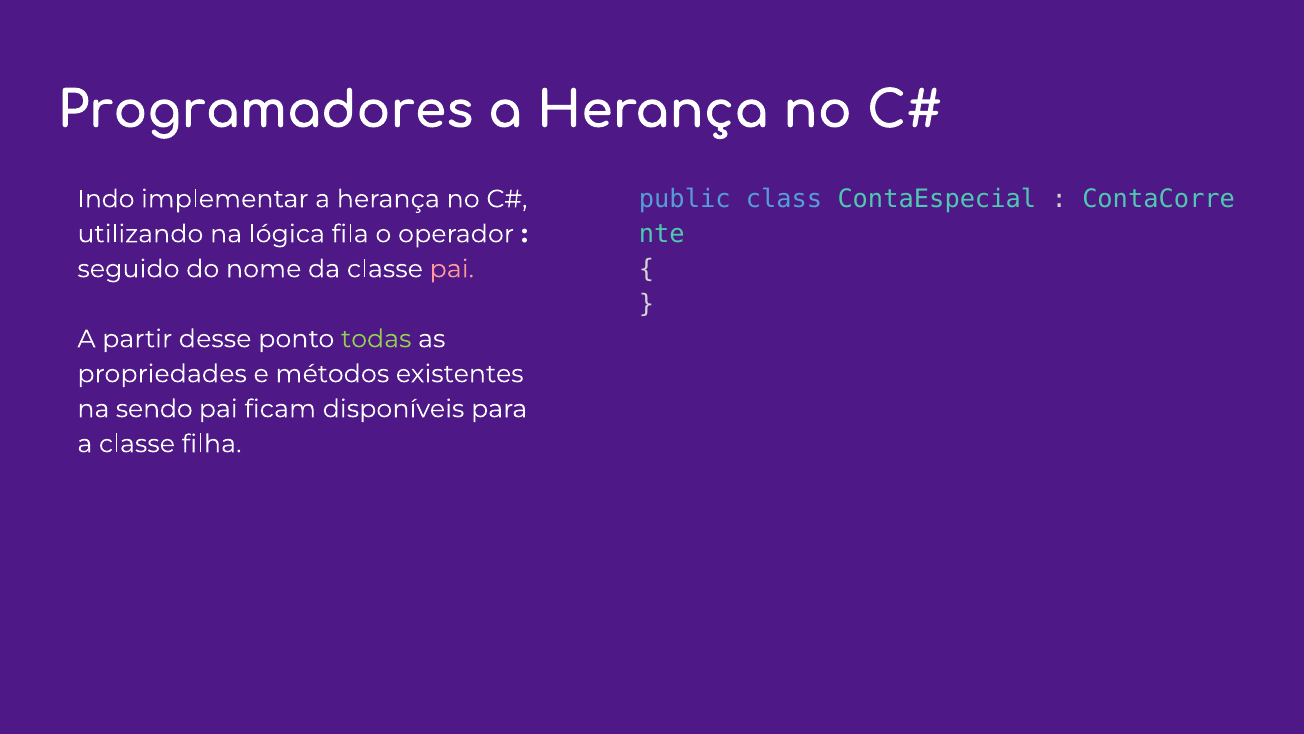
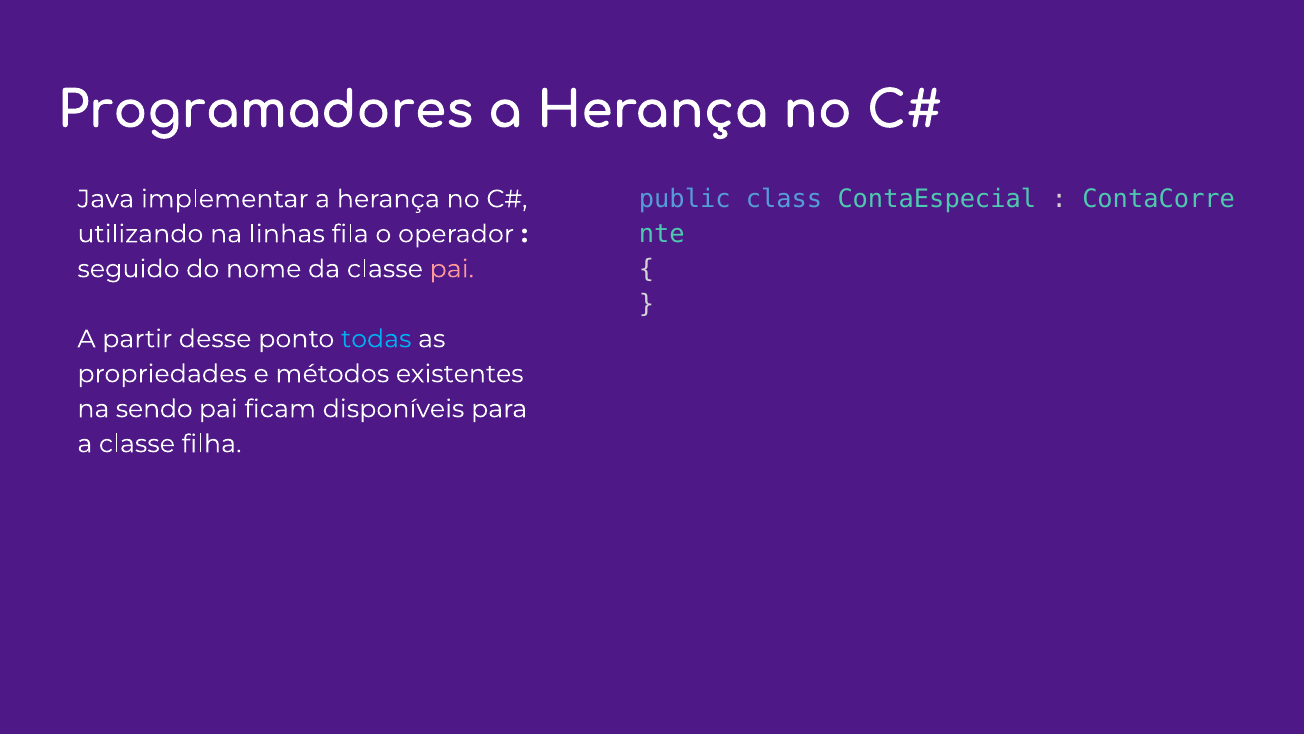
Indo: Indo -> Java
lógica: lógica -> linhas
todas colour: light green -> light blue
